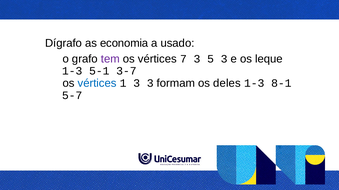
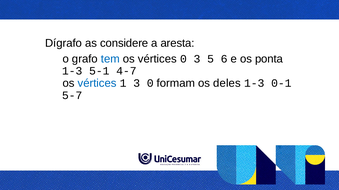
economia: economia -> considere
usado: usado -> aresta
tem colour: purple -> blue
vértices 7: 7 -> 0
5 3: 3 -> 6
leque: leque -> ponta
3-7: 3-7 -> 4-7
3 3: 3 -> 0
8-1: 8-1 -> 0-1
